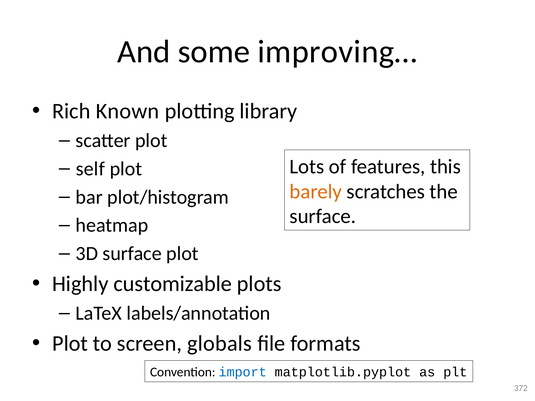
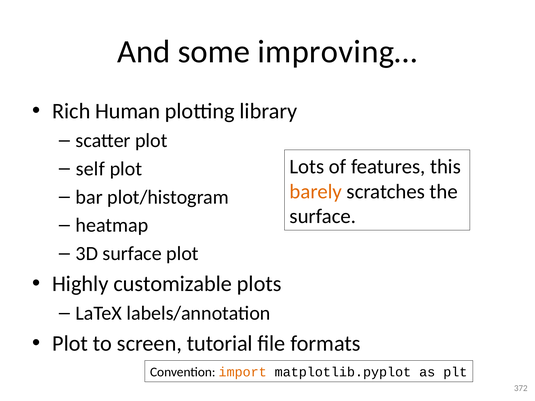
Known: Known -> Human
globals: globals -> tutorial
import colour: blue -> orange
